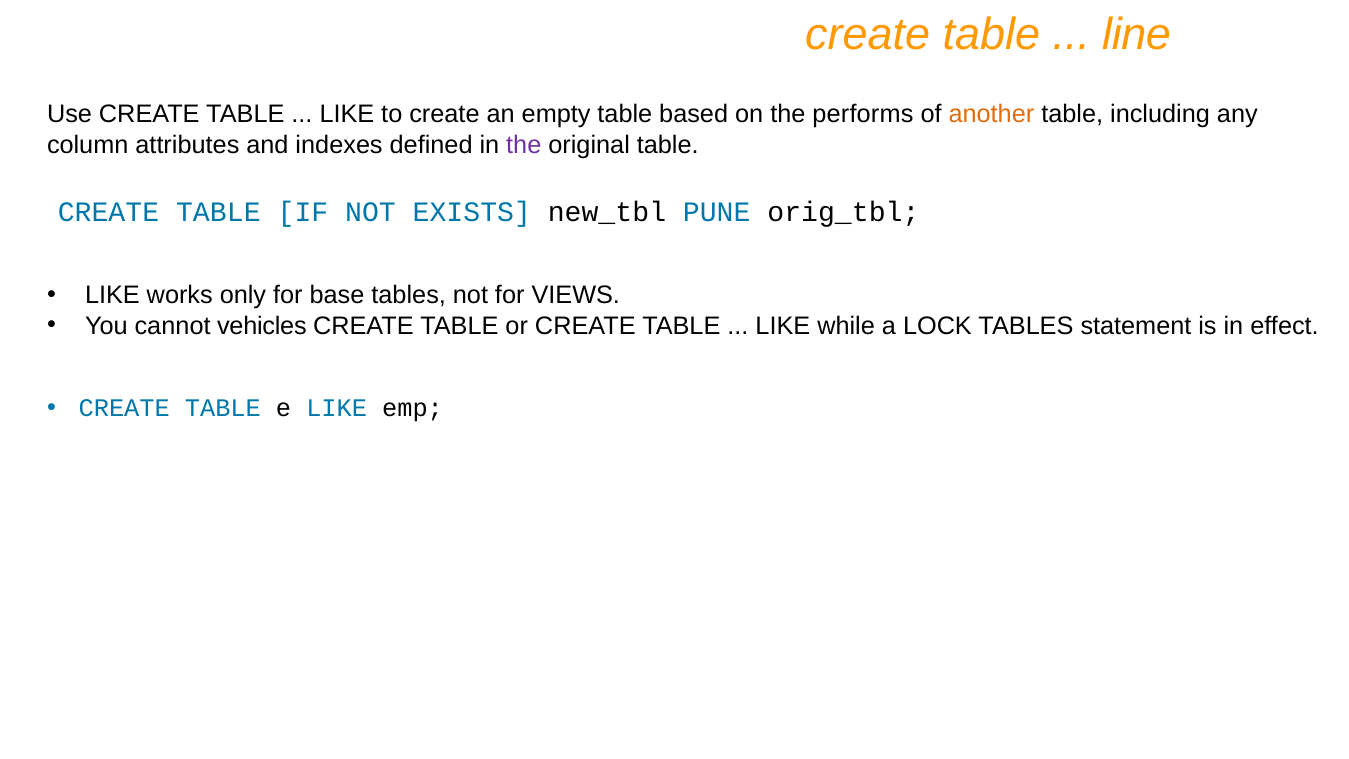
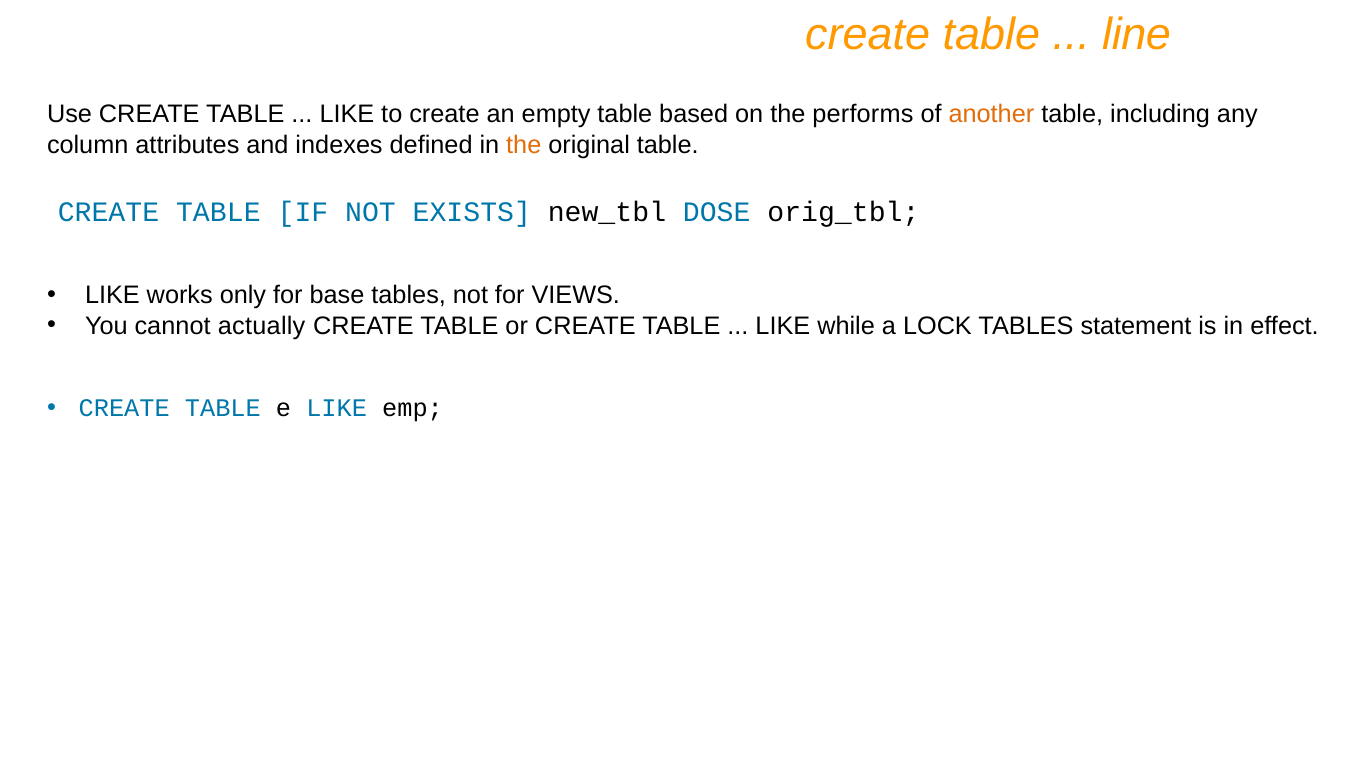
the at (524, 145) colour: purple -> orange
PUNE: PUNE -> DOSE
vehicles: vehicles -> actually
